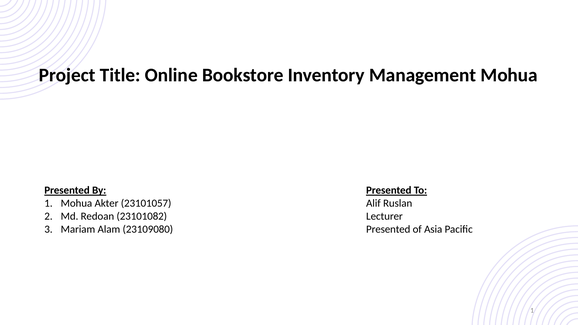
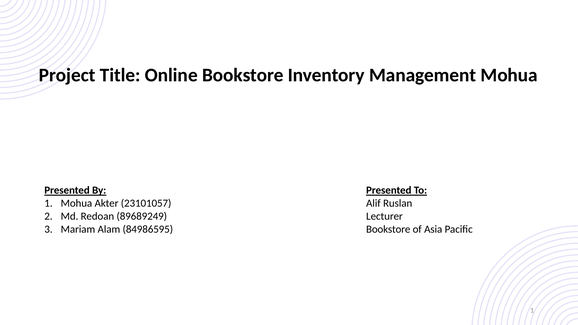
23101082: 23101082 -> 89689249
23109080: 23109080 -> 84986595
Presented at (388, 229): Presented -> Bookstore
